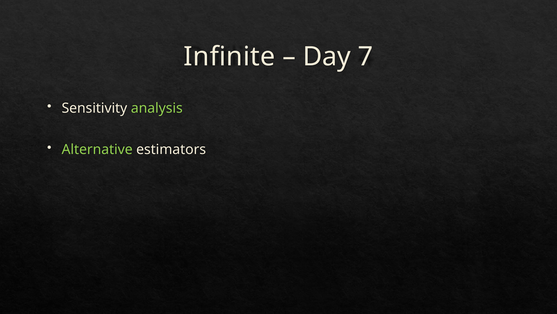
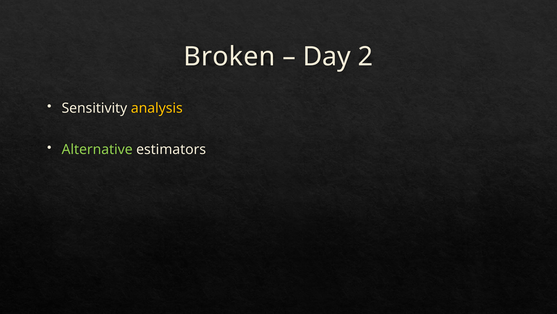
Infinite: Infinite -> Broken
7: 7 -> 2
analysis colour: light green -> yellow
